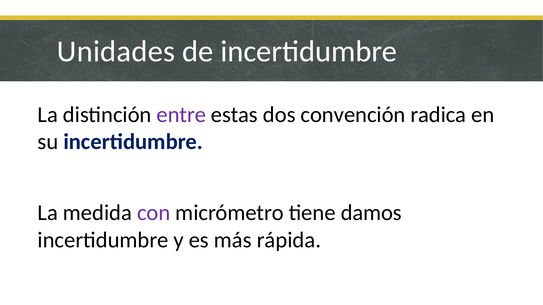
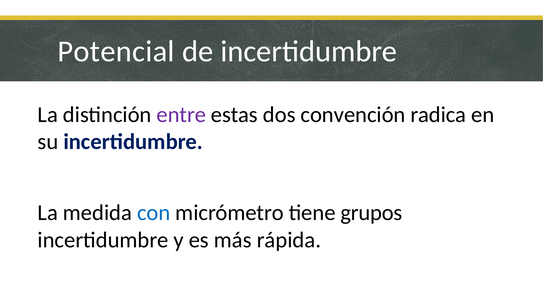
Unidades: Unidades -> Potencial
con colour: purple -> blue
damos: damos -> grupos
